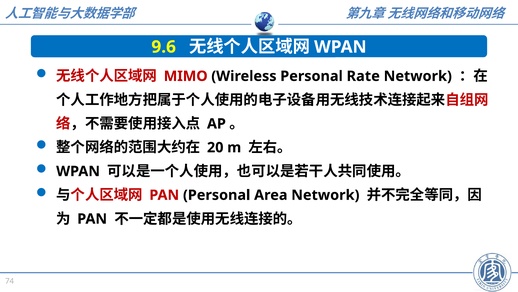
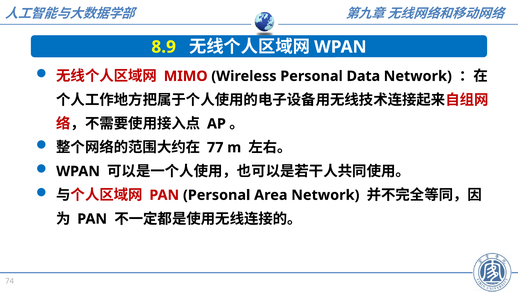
9.6: 9.6 -> 8.9
Rate: Rate -> Data
20: 20 -> 77
